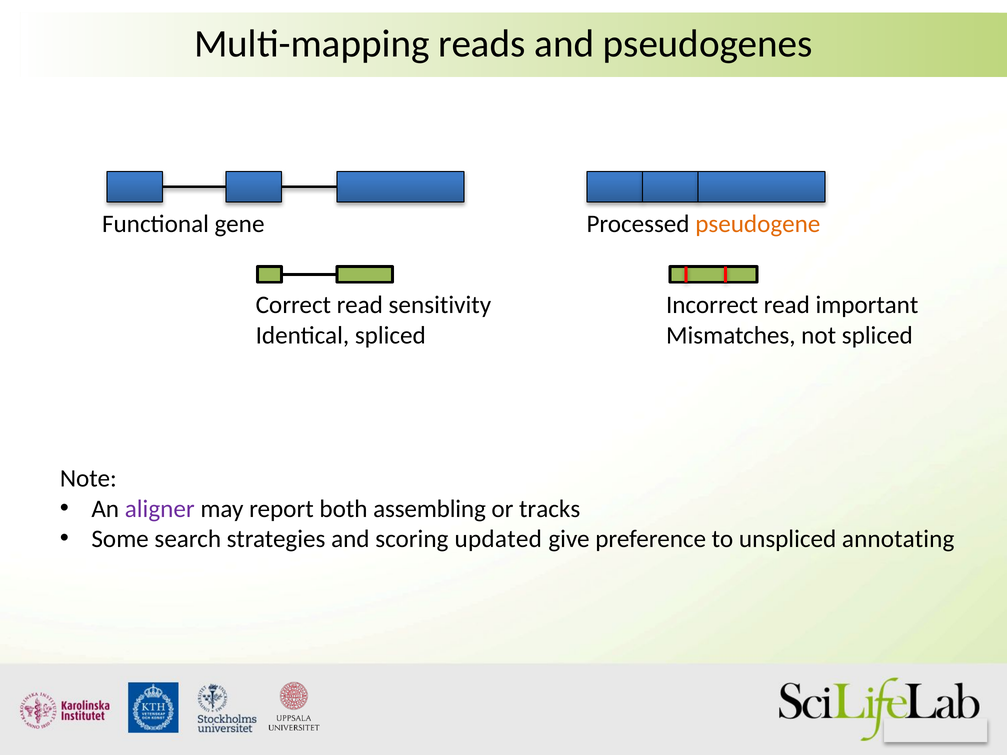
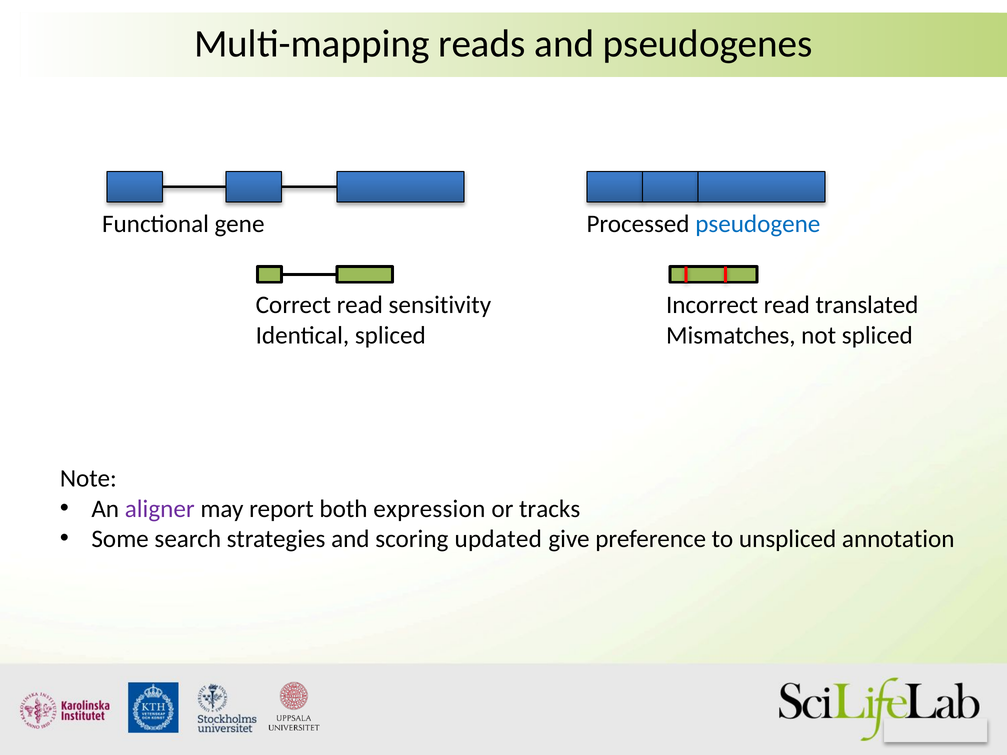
pseudogene colour: orange -> blue
important: important -> translated
assembling: assembling -> expression
annotating: annotating -> annotation
